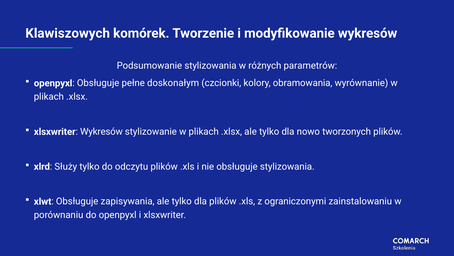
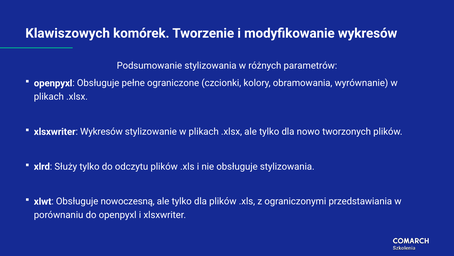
doskonałym: doskonałym -> ograniczone
zapisywania: zapisywania -> nowoczesną
zainstalowaniu: zainstalowaniu -> przedstawiania
